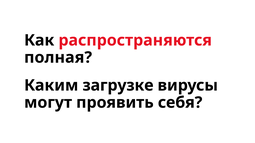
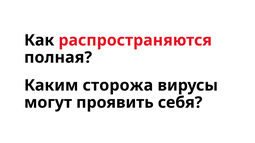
загрузке: загрузке -> сторожа
